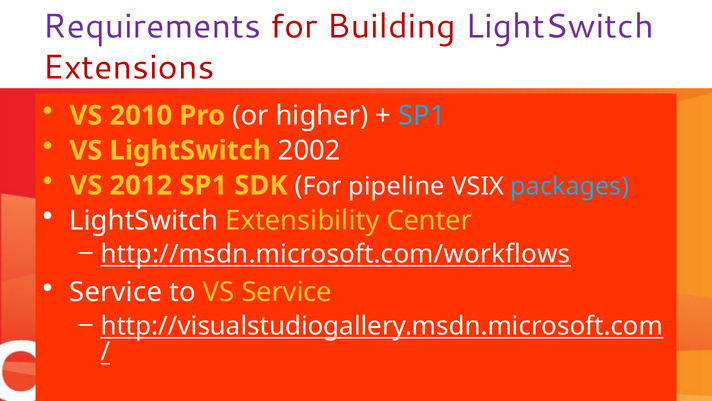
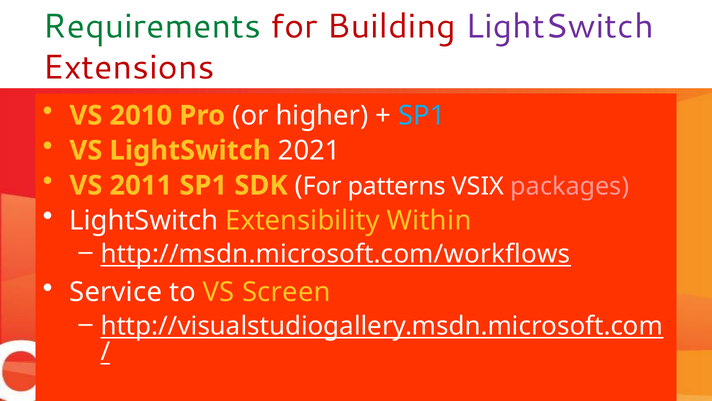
Requirements colour: purple -> green
2002: 2002 -> 2021
2012: 2012 -> 2011
pipeline: pipeline -> patterns
packages colour: light blue -> pink
Center: Center -> Within
VS Service: Service -> Screen
